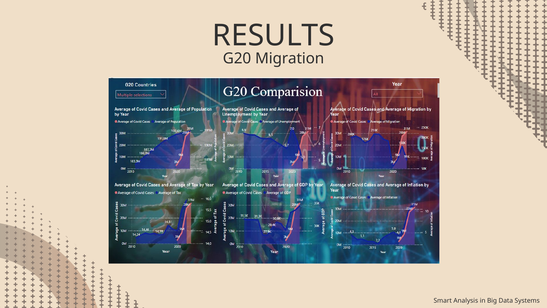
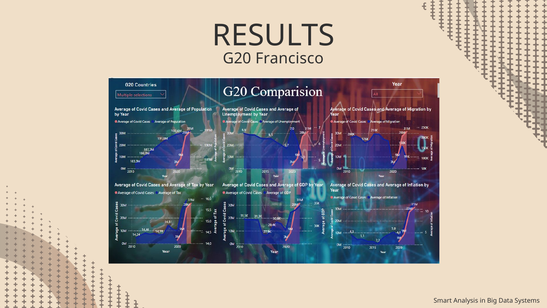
Migration: Migration -> Francisco
